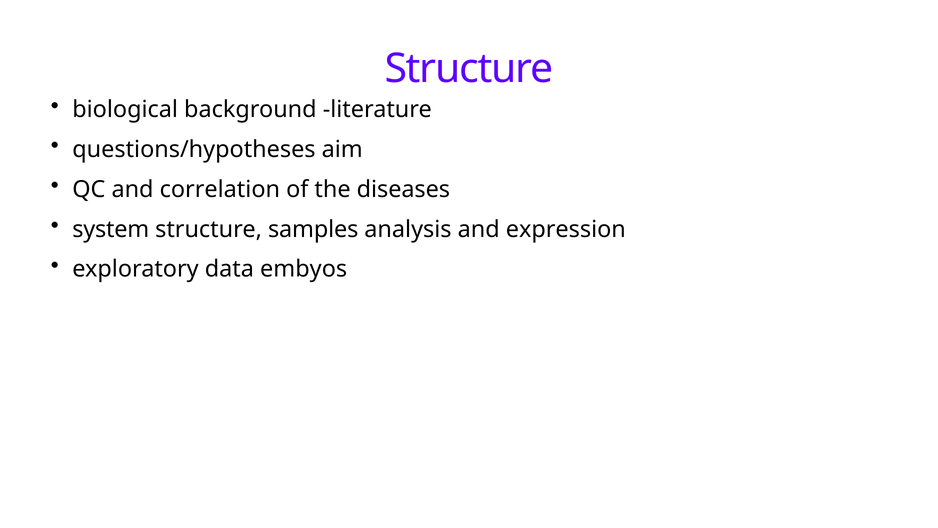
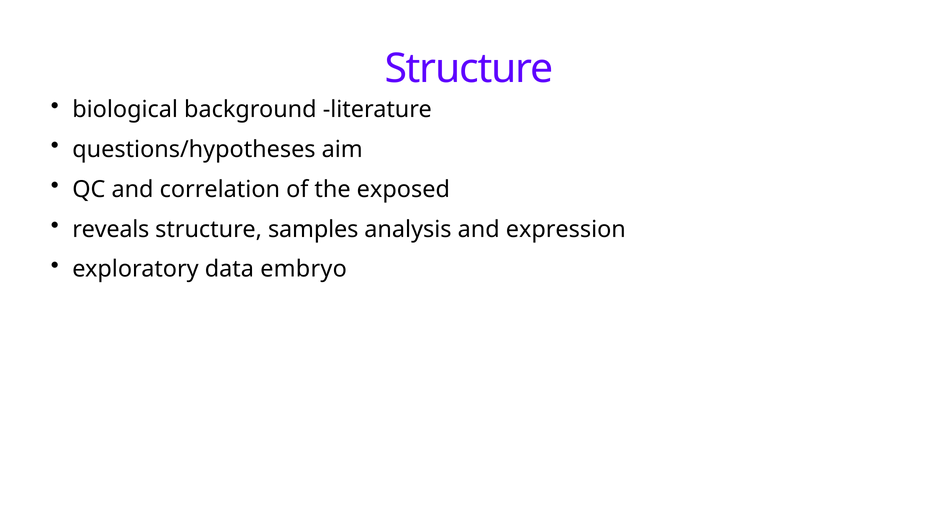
diseases: diseases -> exposed
system: system -> reveals
embyos: embyos -> embryo
